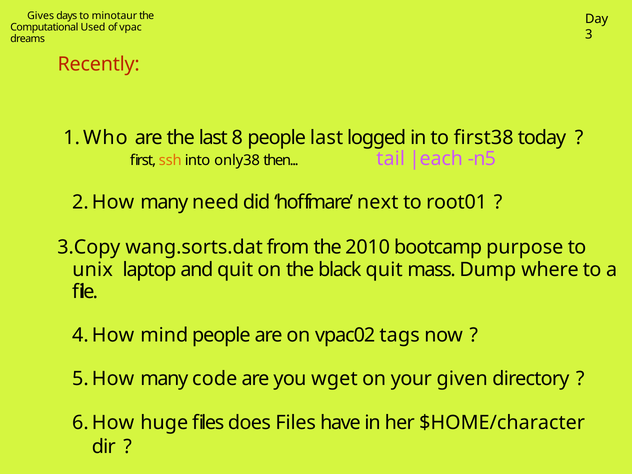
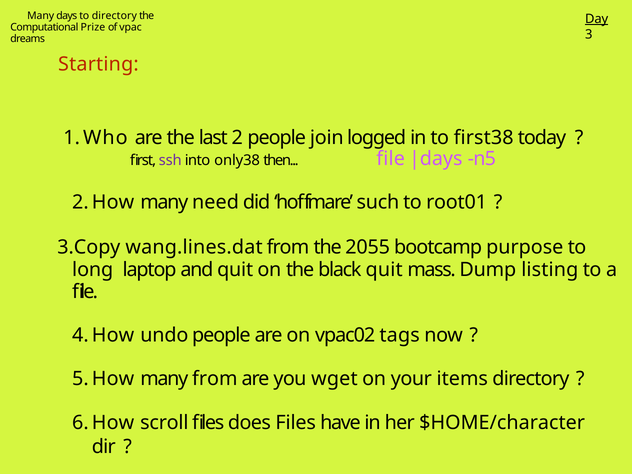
Gives at (41, 16): Gives -> Many
to minotaur: minotaur -> directory
Day underline: none -> present
Used: Used -> Prize
Recently: Recently -> Starting
8: 8 -> 2
people last: last -> join
ssh colour: orange -> purple
then tail: tail -> file
each at (441, 159): each -> days
next: next -> such
wang.sorts.dat: wang.sorts.dat -> wang.lines.dat
2010: 2010 -> 2055
unix: unix -> long
where: where -> listing
mind: mind -> undo
many code: code -> from
given: given -> items
huge: huge -> scroll
